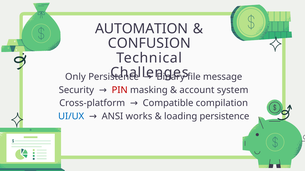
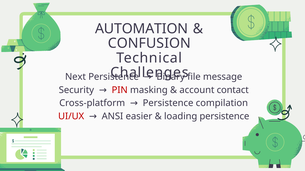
Only: Only -> Next
system: system -> contact
Cross-platform Compatible: Compatible -> Persistence
UI/UX colour: blue -> red
works: works -> easier
